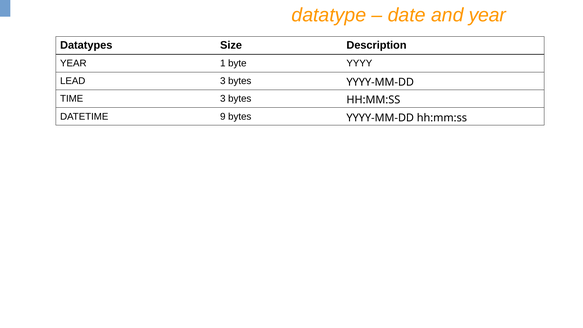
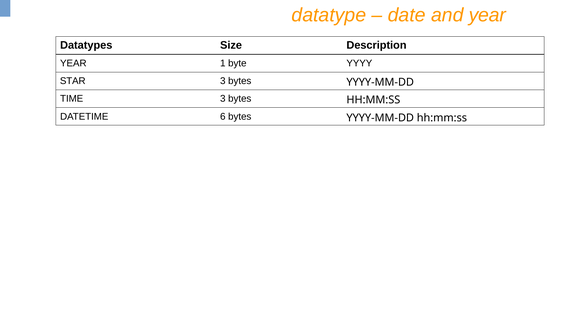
LEAD: LEAD -> STAR
9: 9 -> 6
